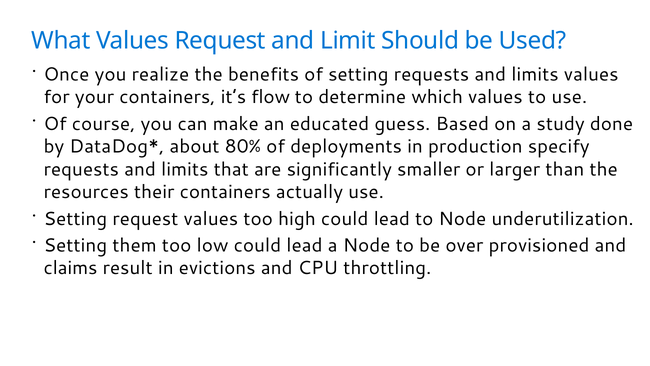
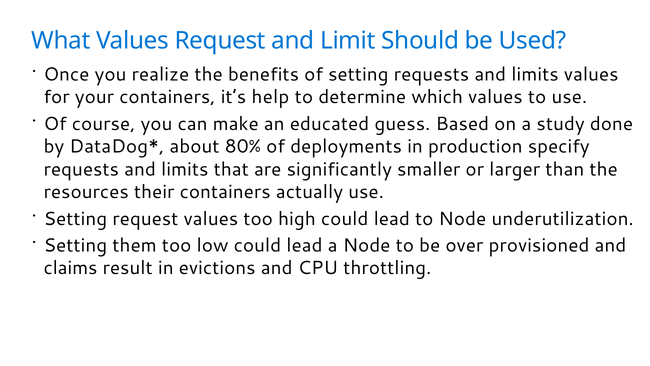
flow: flow -> help
